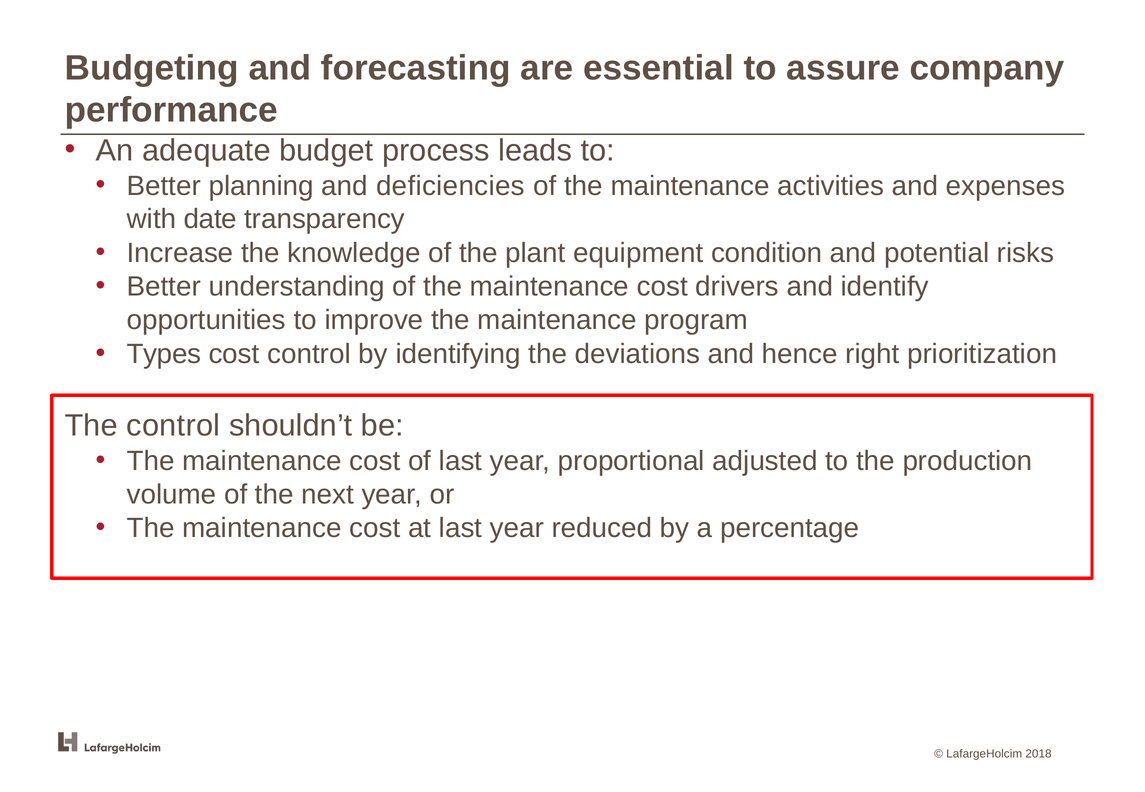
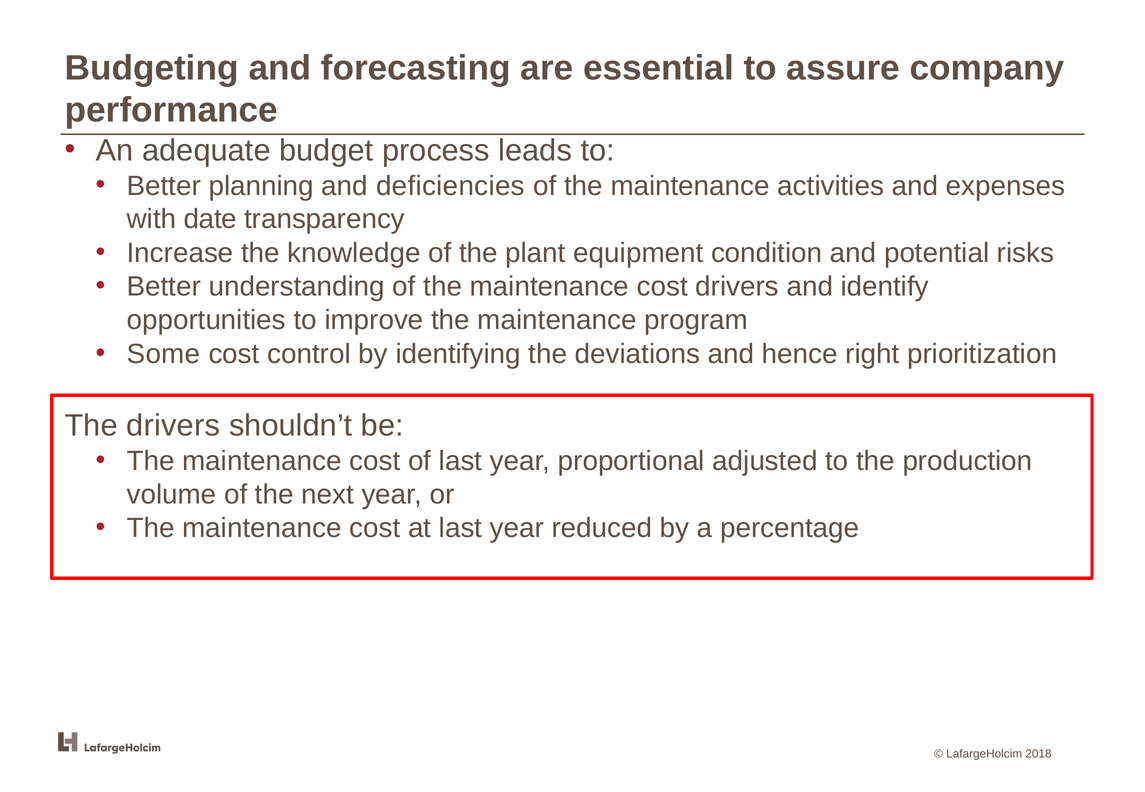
Types: Types -> Some
The control: control -> drivers
